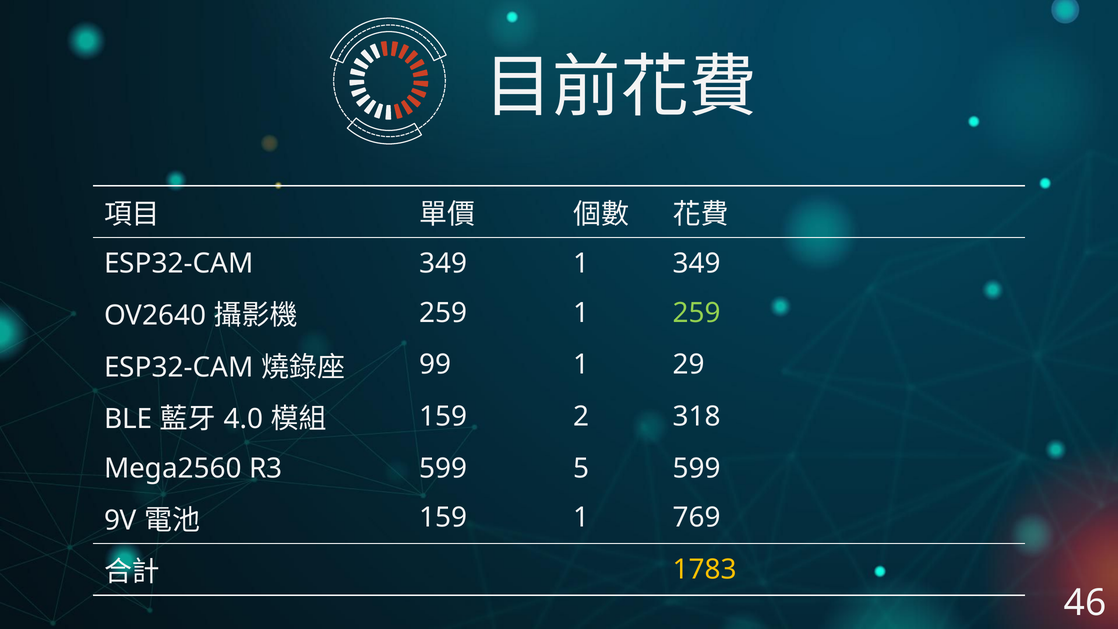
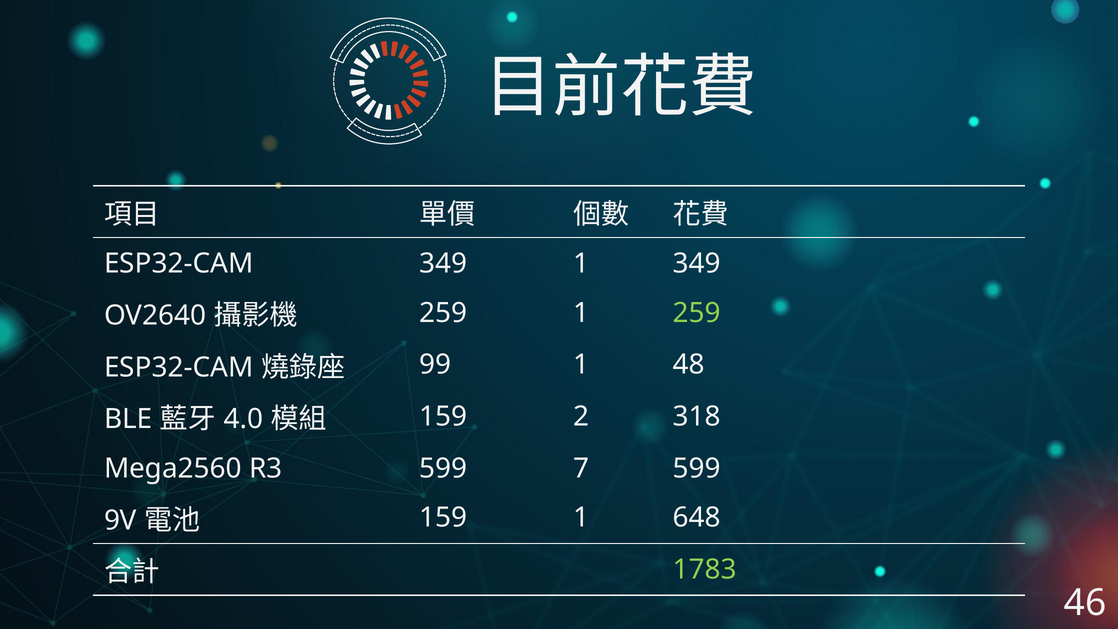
29: 29 -> 48
5: 5 -> 7
769: 769 -> 648
1783 colour: yellow -> light green
